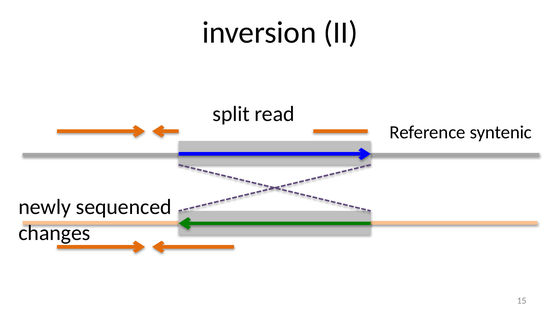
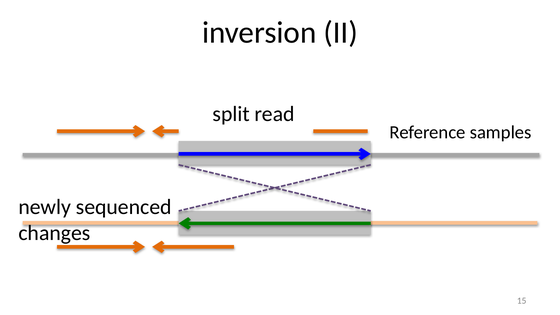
syntenic: syntenic -> samples
